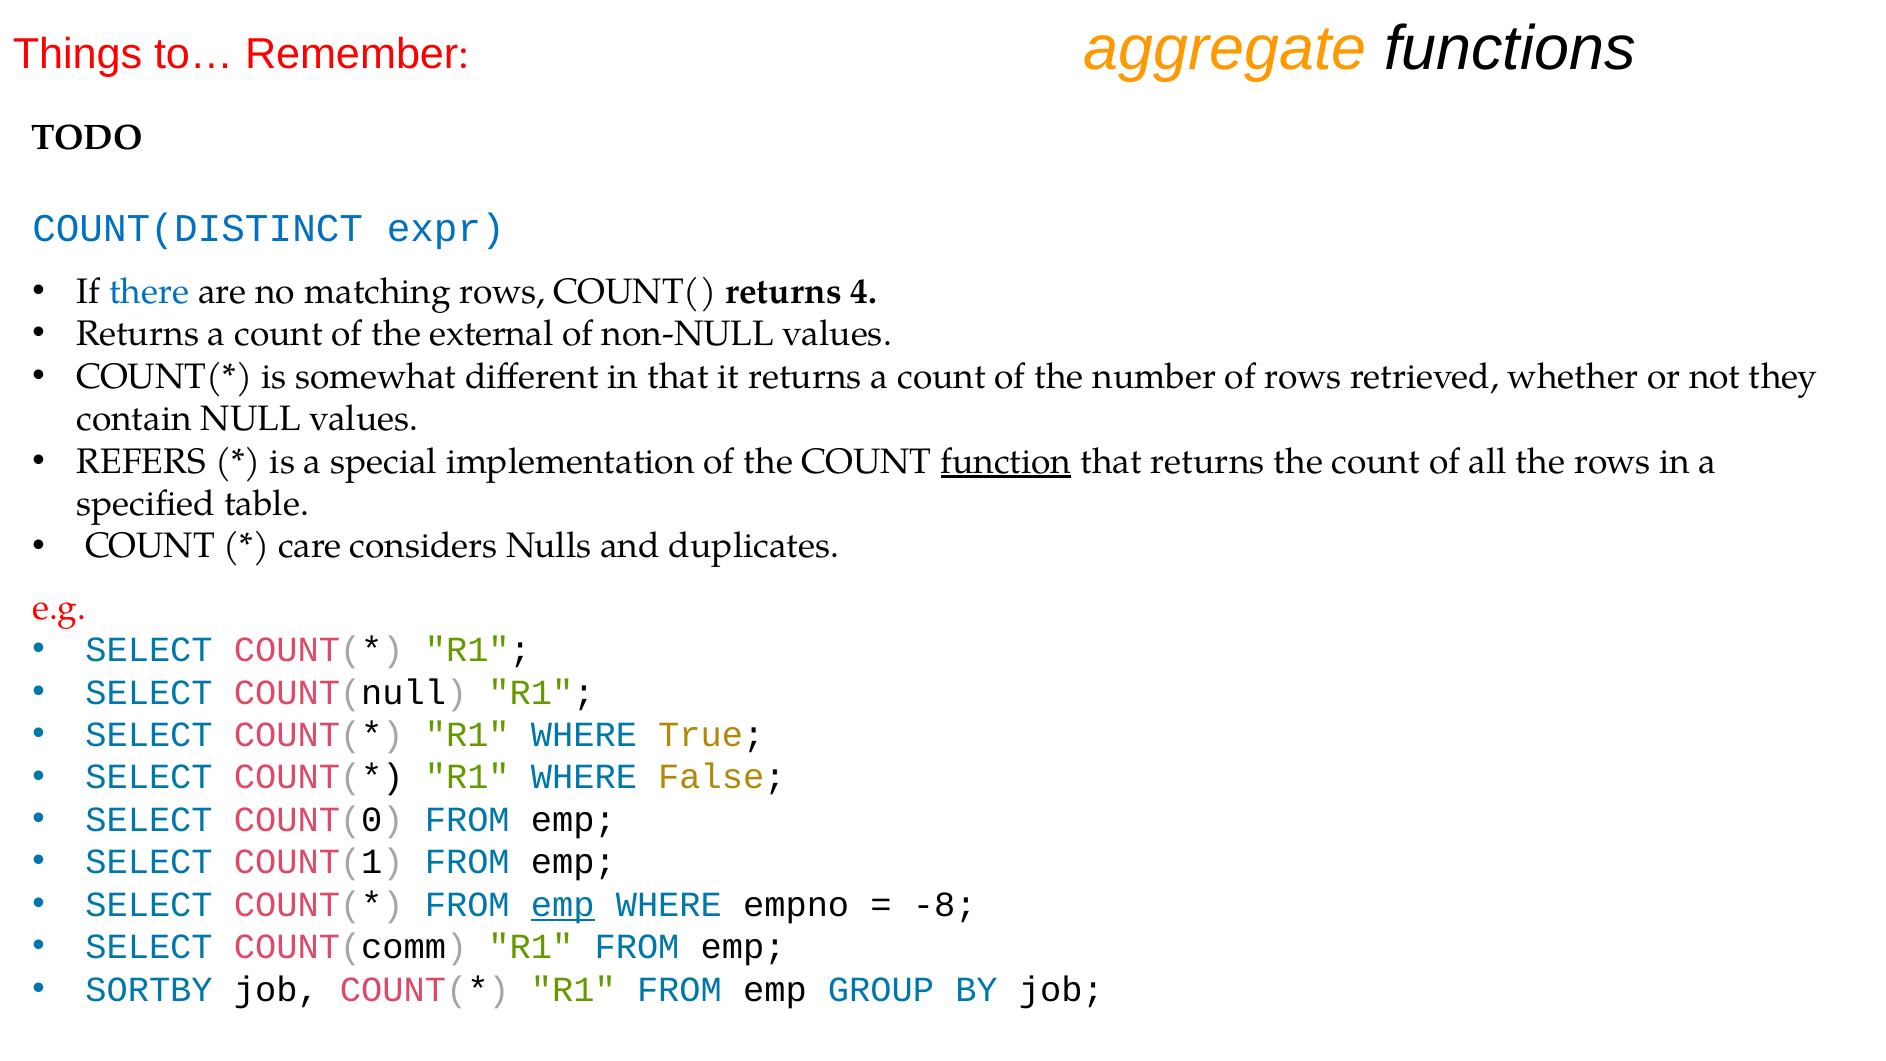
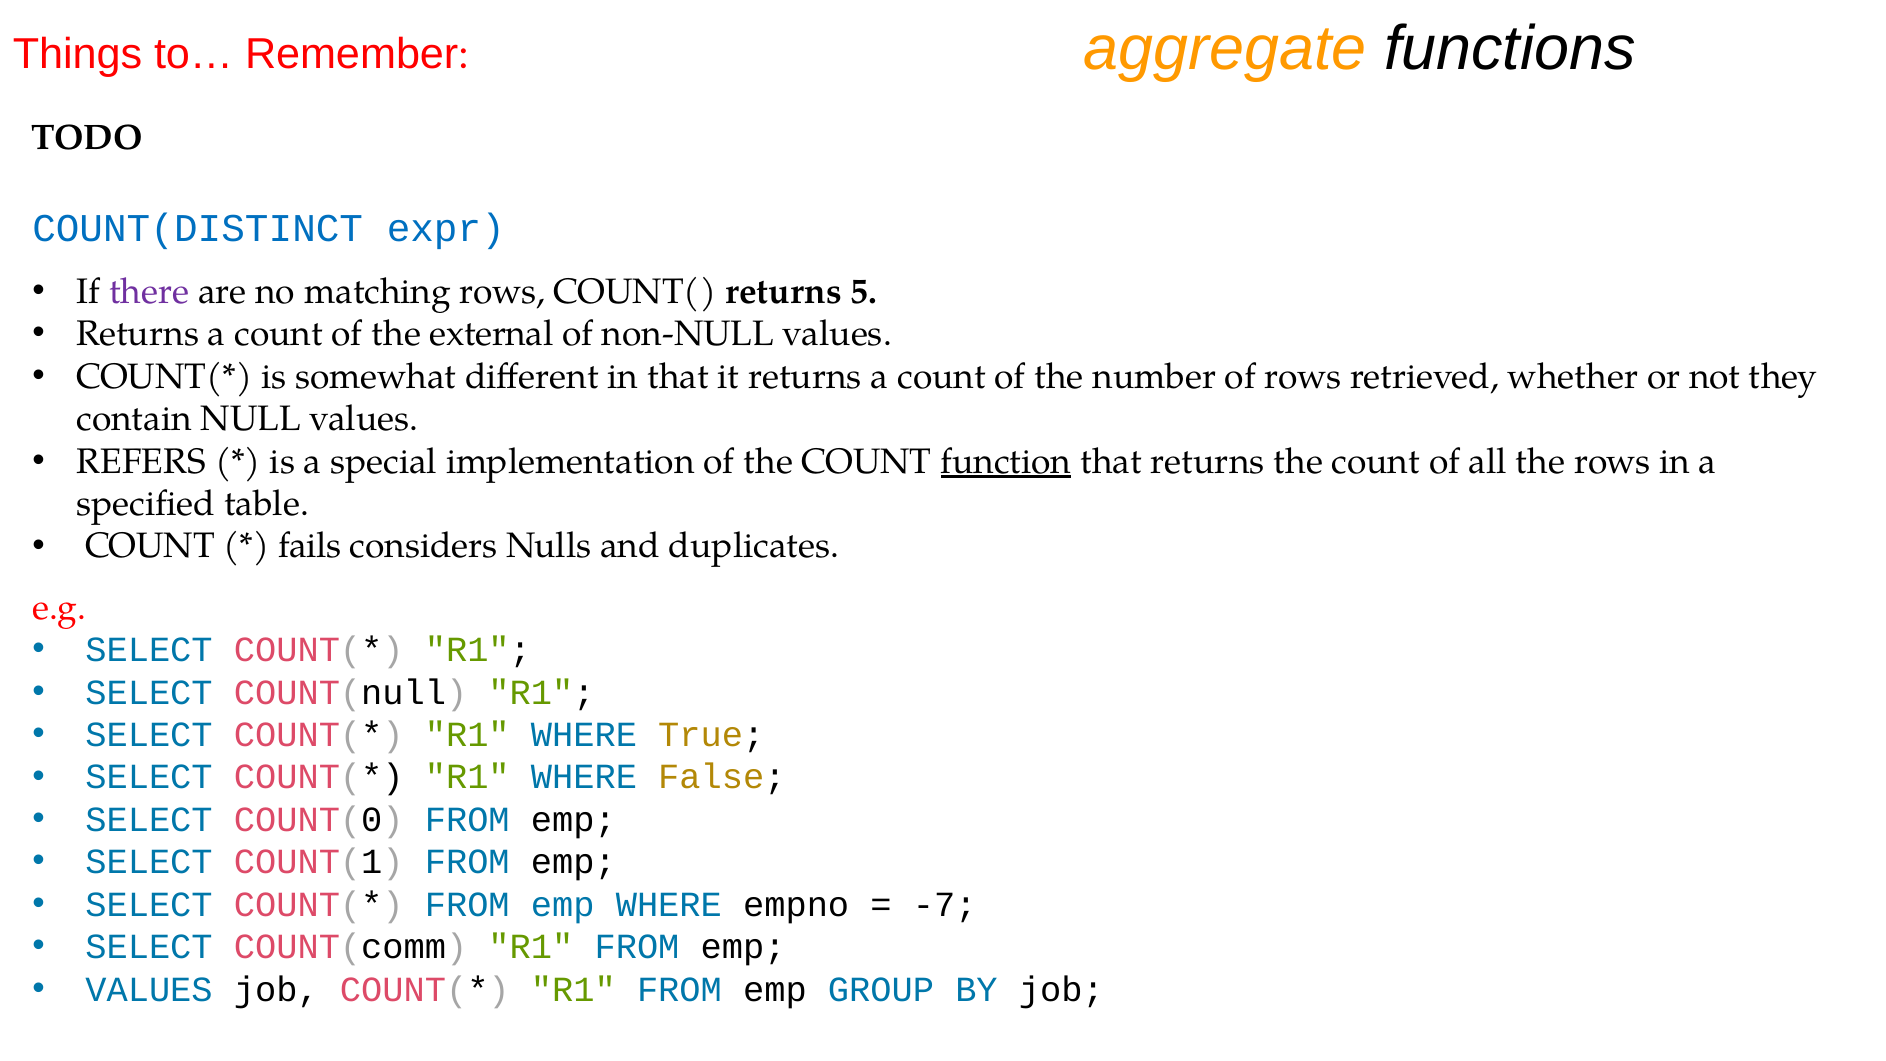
there colour: blue -> purple
4: 4 -> 5
care: care -> fails
emp at (563, 904) underline: present -> none
-8: -8 -> -7
SORTBY at (149, 989): SORTBY -> VALUES
